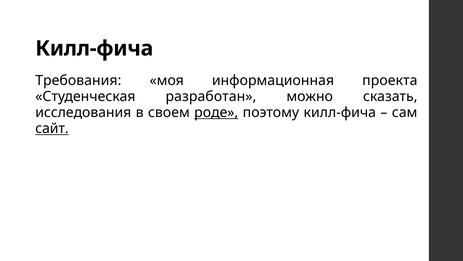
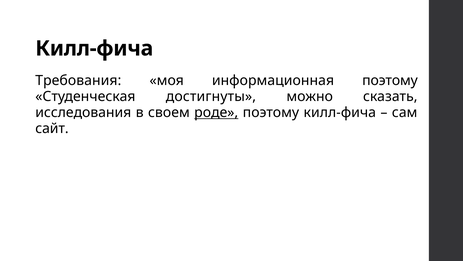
информационная проекта: проекта -> поэтому
разработан: разработан -> достигнуты
сайт underline: present -> none
